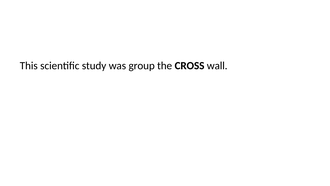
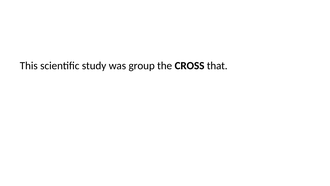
wall: wall -> that
